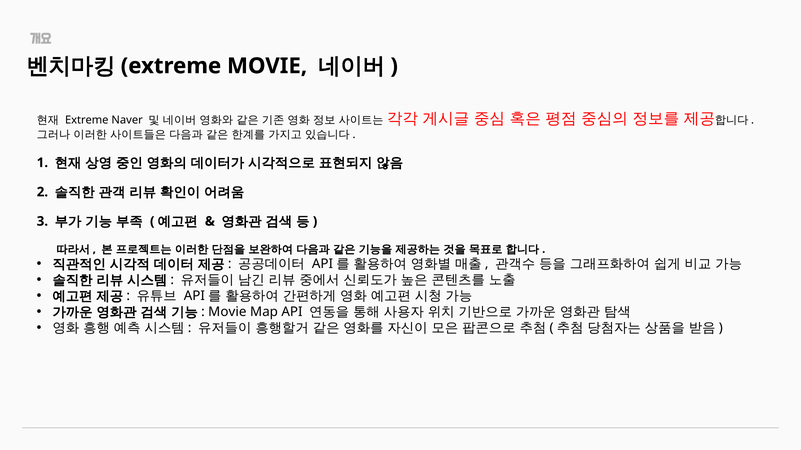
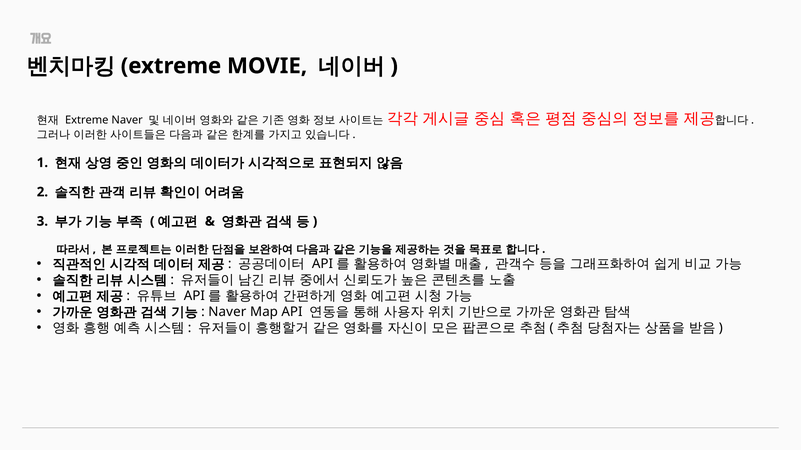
Movie at (227, 312): Movie -> Naver
